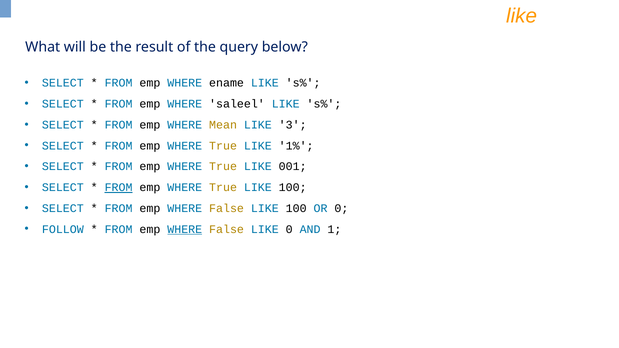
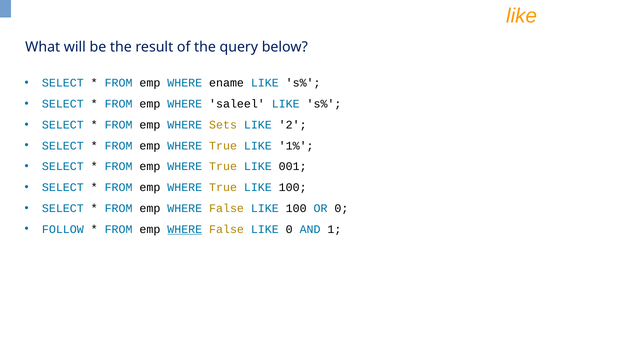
Mean: Mean -> Sets
3: 3 -> 2
FROM at (119, 188) underline: present -> none
